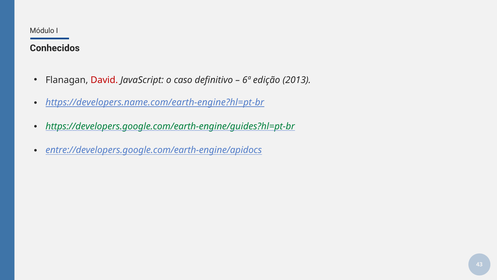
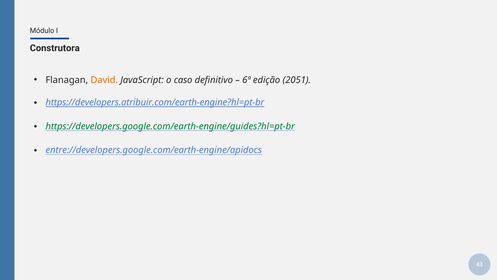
Conhecidos: Conhecidos -> Construtora
David colour: red -> orange
2013: 2013 -> 2051
https://developers.name.com/earth-engine?hl=pt-br: https://developers.name.com/earth-engine?hl=pt-br -> https://developers.atribuir.com/earth-engine?hl=pt-br
